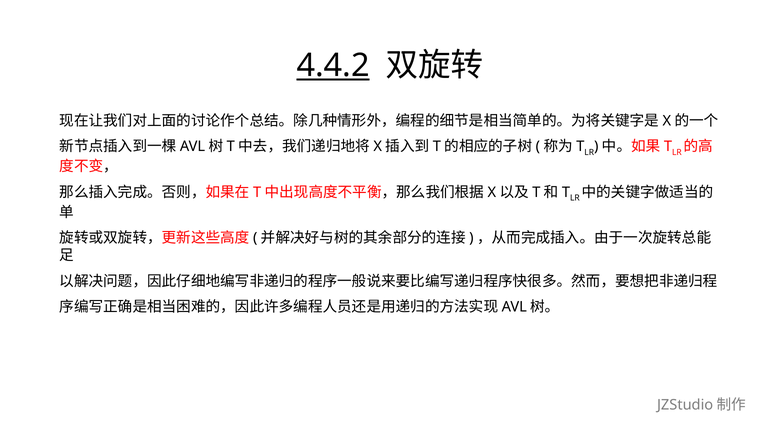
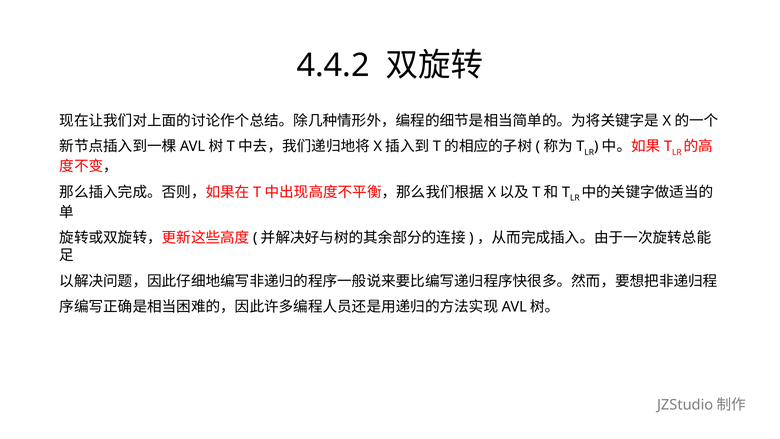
4.4.2 underline: present -> none
